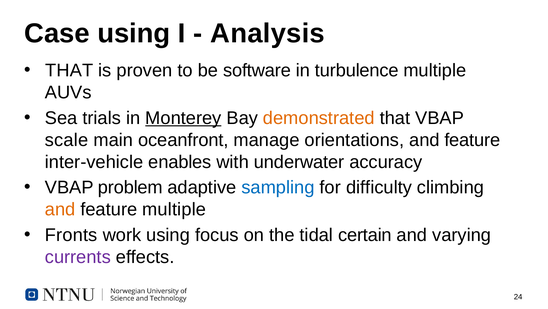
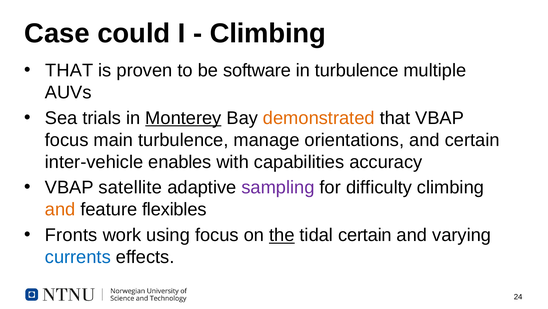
Case using: using -> could
Analysis at (268, 33): Analysis -> Climbing
scale at (67, 140): scale -> focus
main oceanfront: oceanfront -> turbulence
orientations and feature: feature -> certain
underwater: underwater -> capabilities
problem: problem -> satellite
sampling colour: blue -> purple
feature multiple: multiple -> flexibles
the underline: none -> present
currents colour: purple -> blue
